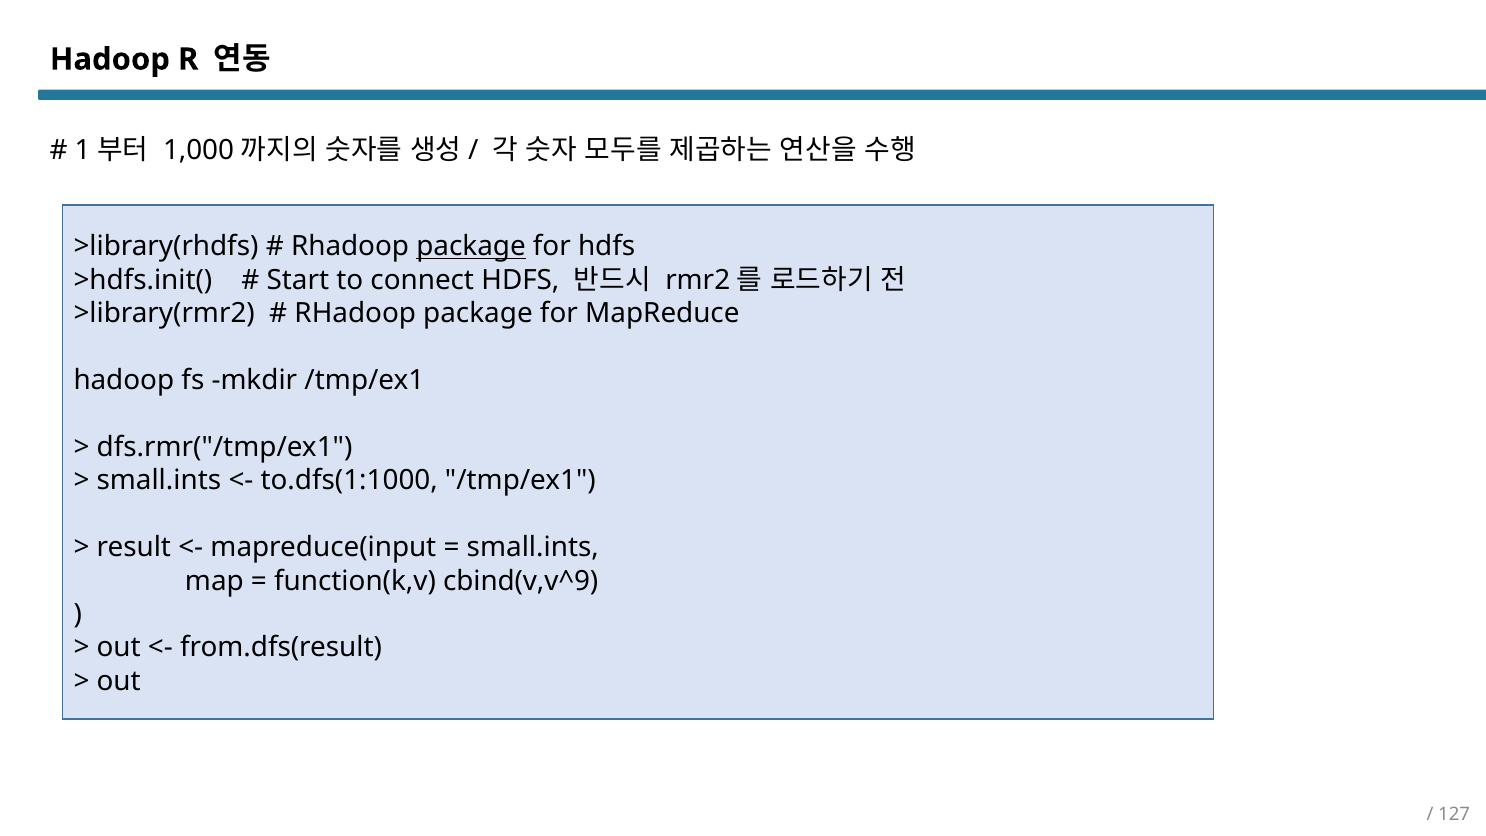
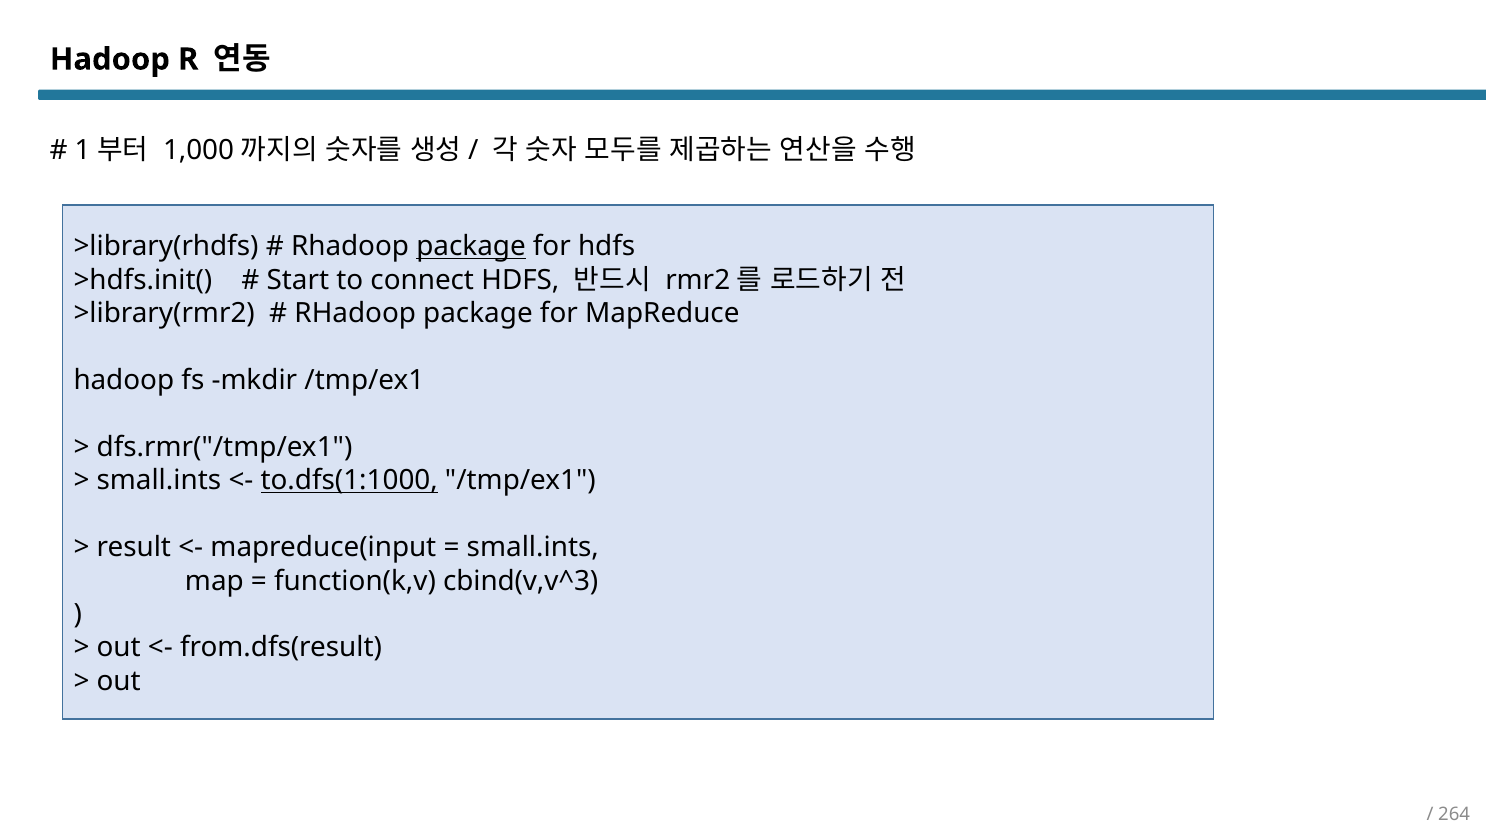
to.dfs(1:1000 underline: none -> present
cbind(v,v^9: cbind(v,v^9 -> cbind(v,v^3
127: 127 -> 264
